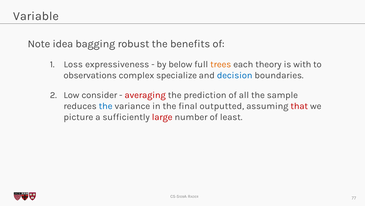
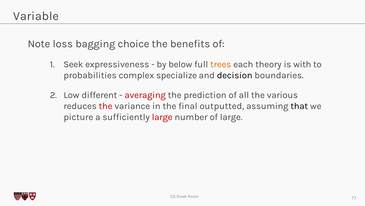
idea: idea -> loss
robust: robust -> choice
Loss: Loss -> Seek
observations: observations -> probabilities
decision colour: blue -> black
consider: consider -> different
sample: sample -> various
the at (106, 106) colour: blue -> red
that colour: red -> black
of least: least -> large
